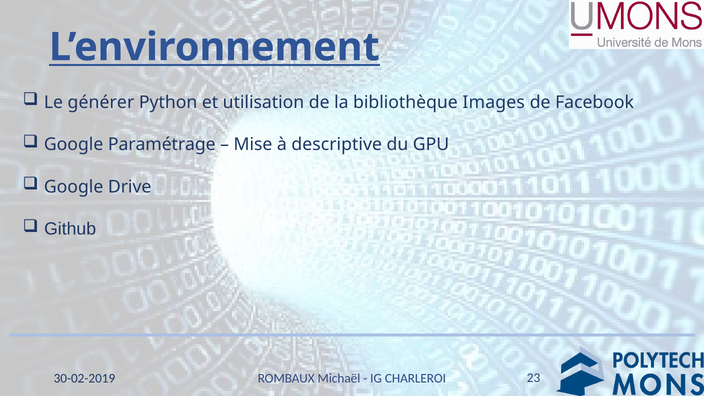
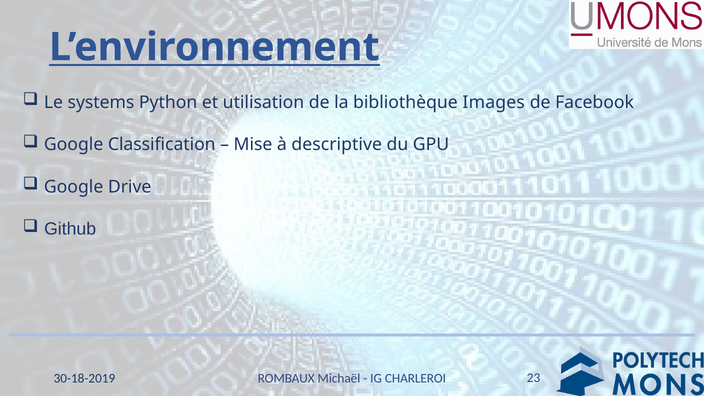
générer: générer -> systems
Paramétrage: Paramétrage -> Classification
30-02-2019: 30-02-2019 -> 30-18-2019
